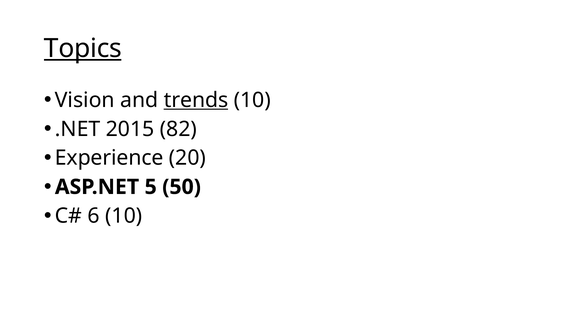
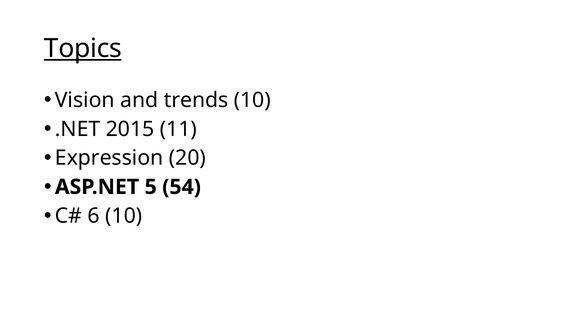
trends underline: present -> none
82: 82 -> 11
Experience: Experience -> Expression
50: 50 -> 54
